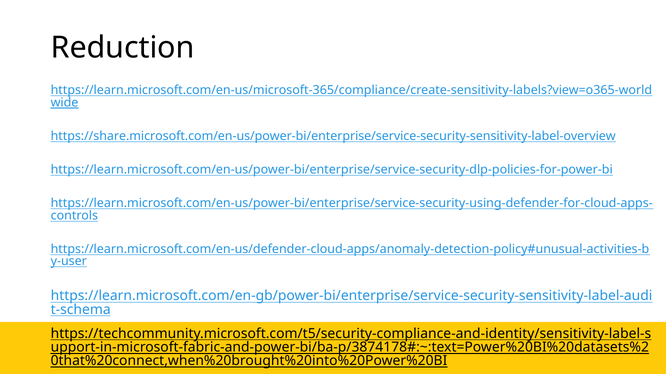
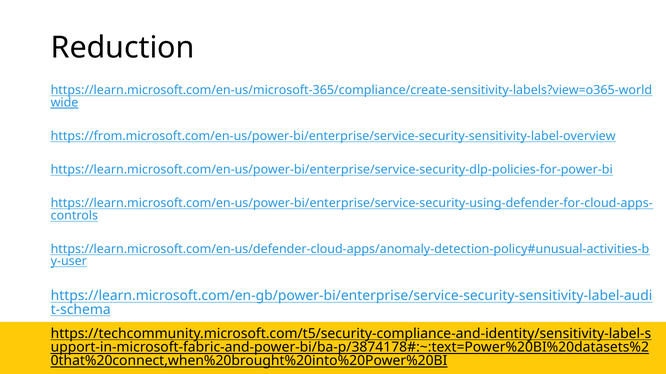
https://share.microsoft.com/en-us/power-bi/enterprise/service-security-sensitivity-label-overview: https://share.microsoft.com/en-us/power-bi/enterprise/service-security-sensitivity-label-overview -> https://from.microsoft.com/en-us/power-bi/enterprise/service-security-sensitivity-label-overview
